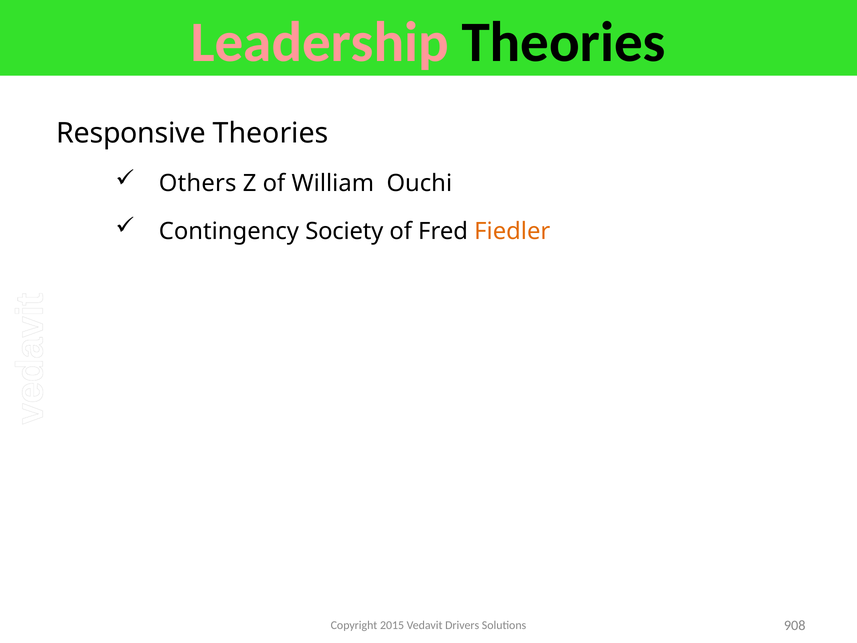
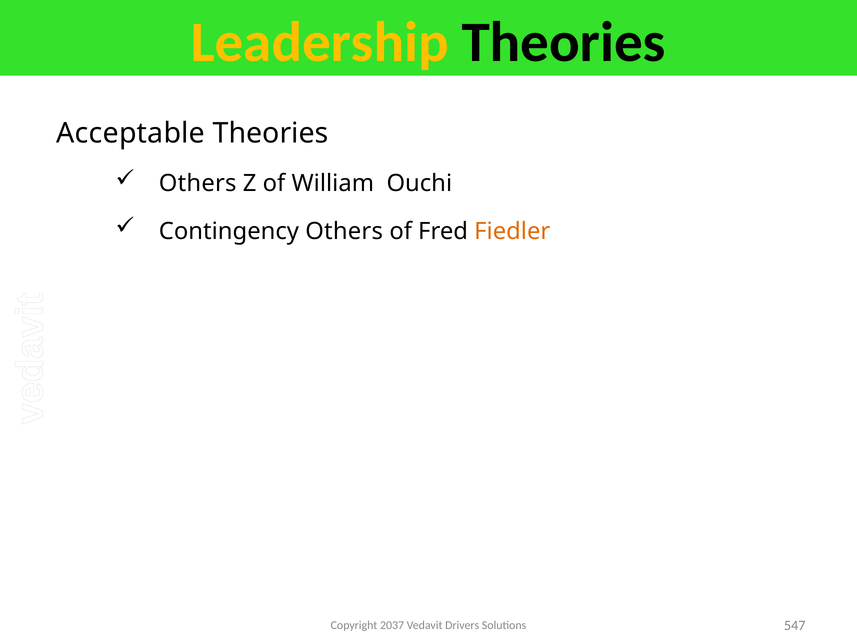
Leadership colour: pink -> yellow
Responsive: Responsive -> Acceptable
Contingency Society: Society -> Others
2015: 2015 -> 2037
908: 908 -> 547
